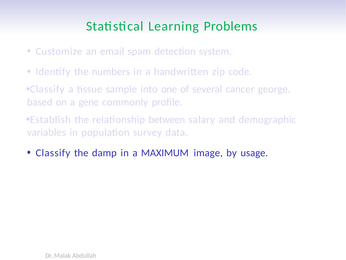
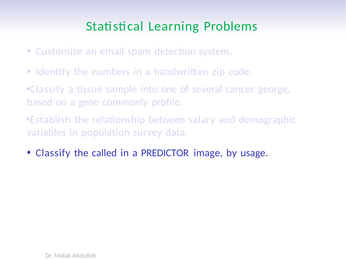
damp: damp -> called
MAXIMUM: MAXIMUM -> PREDICTOR
